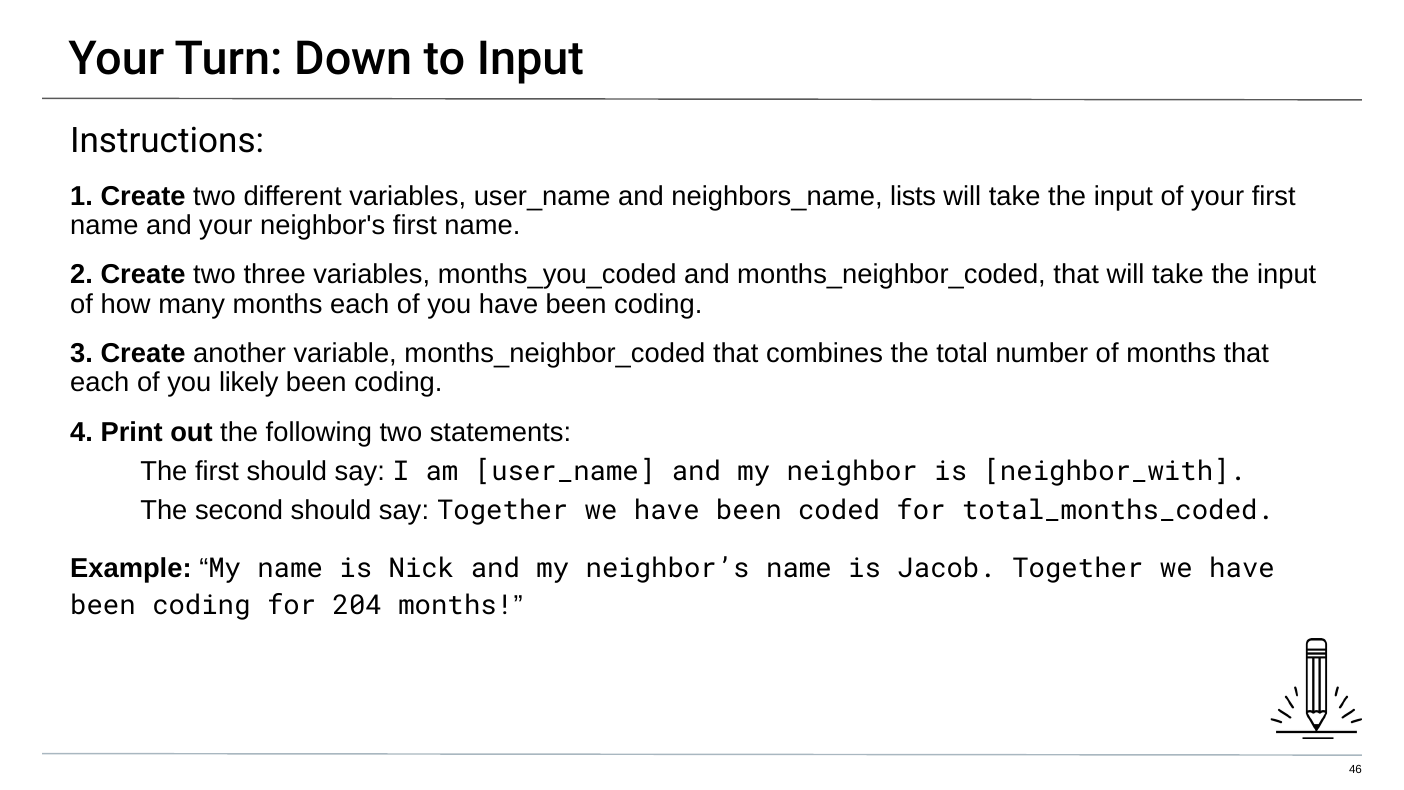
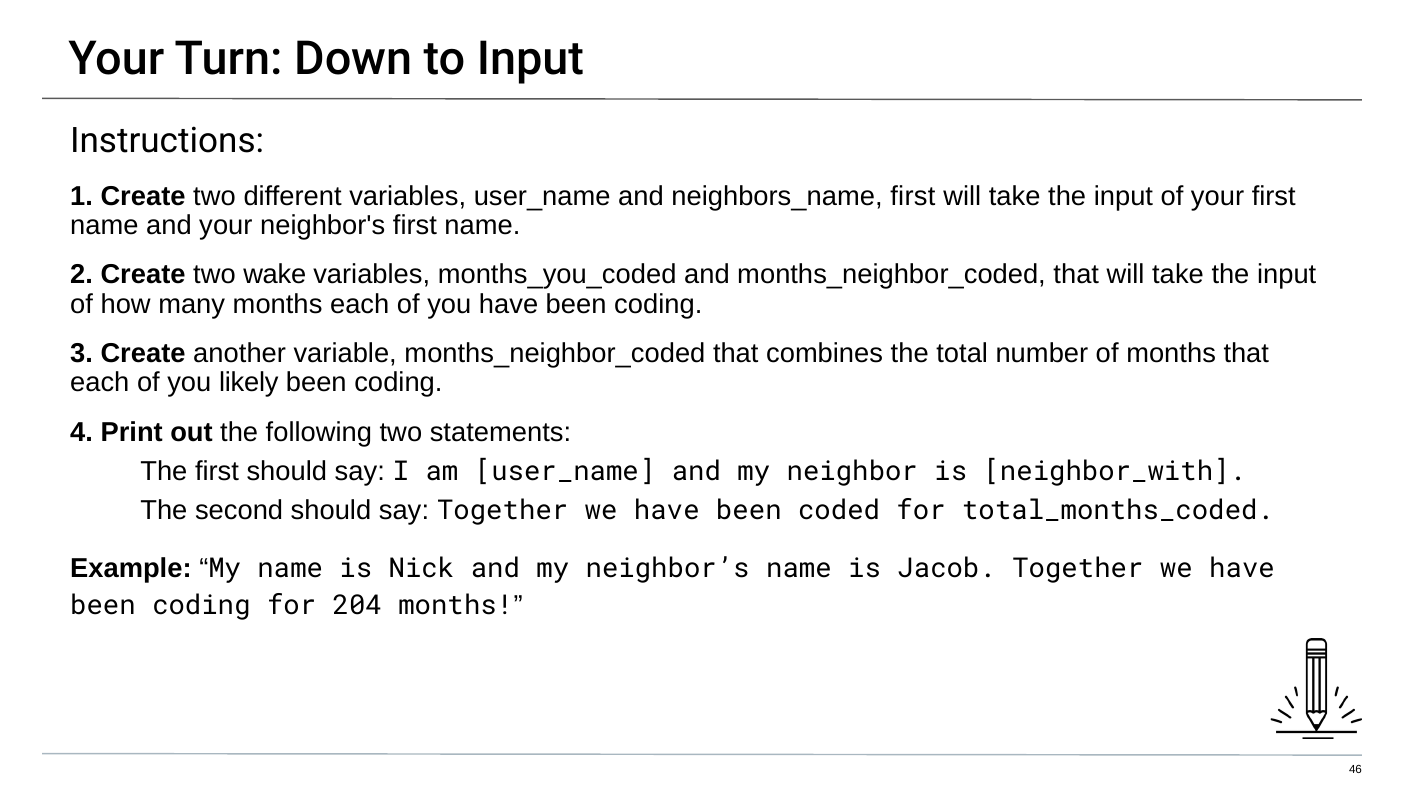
neighbors_name lists: lists -> first
three: three -> wake
